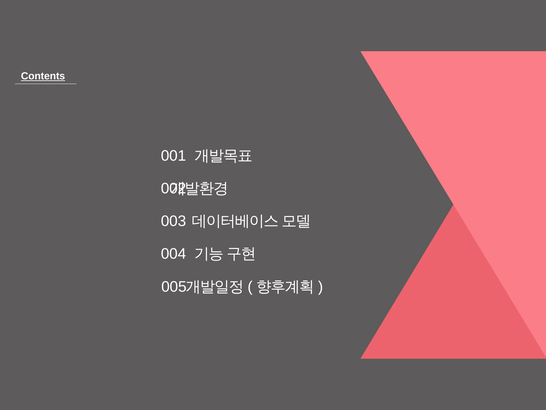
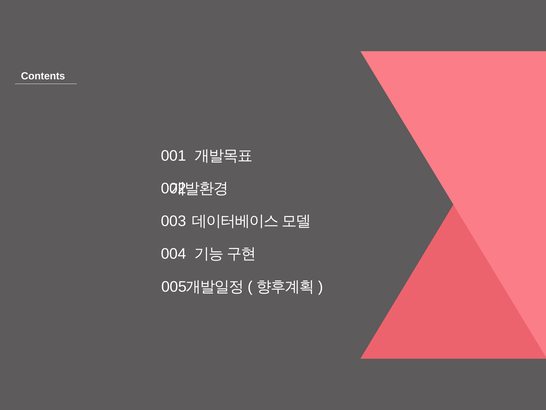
Contents underline: present -> none
